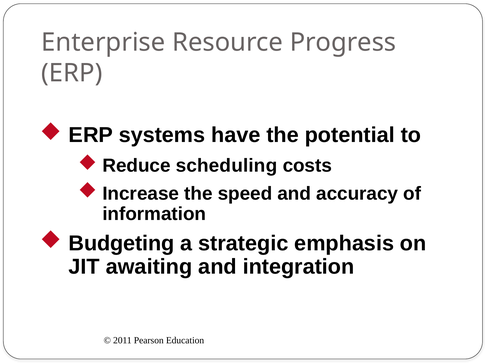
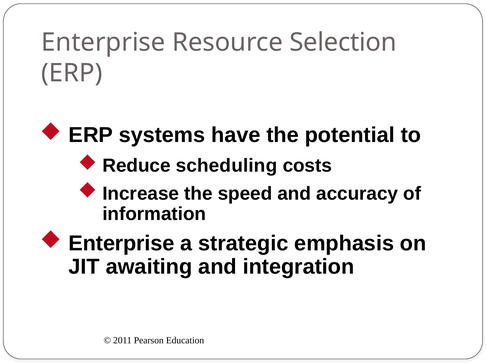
Progress: Progress -> Selection
Budgeting at (122, 244): Budgeting -> Enterprise
